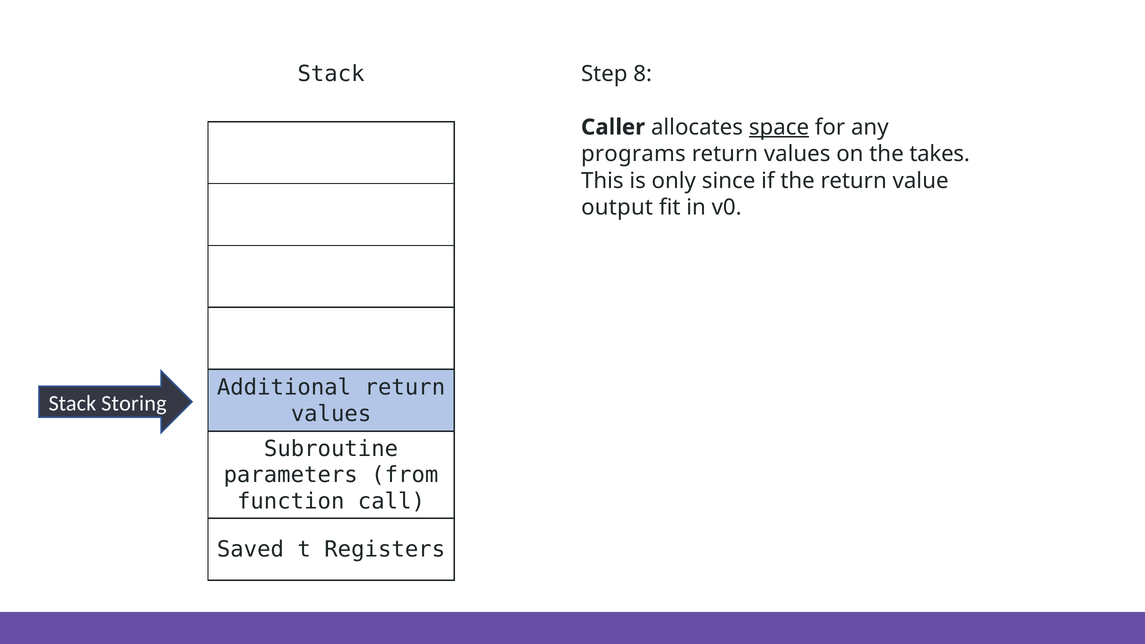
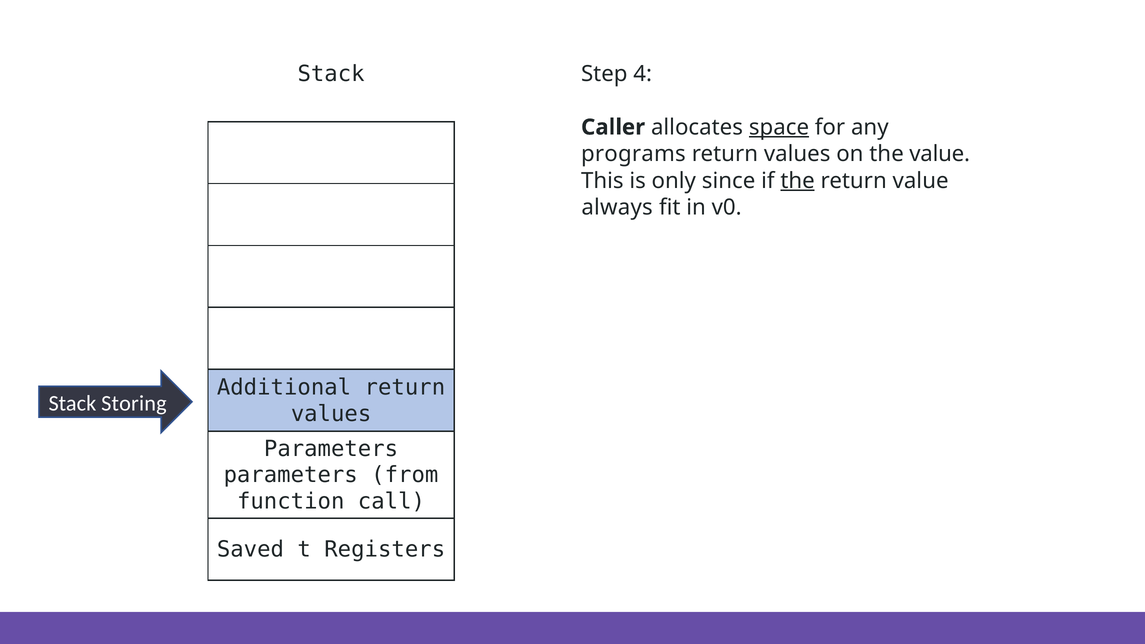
8: 8 -> 4
the takes: takes -> value
the at (798, 181) underline: none -> present
output: output -> always
Subroutine at (331, 449): Subroutine -> Parameters
